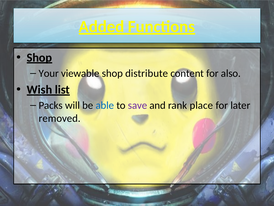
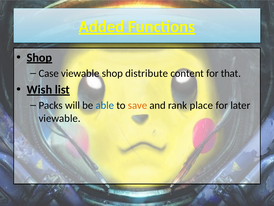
Your: Your -> Case
also: also -> that
save colour: purple -> orange
removed at (60, 118): removed -> viewable
